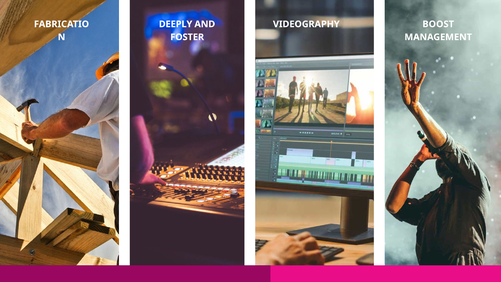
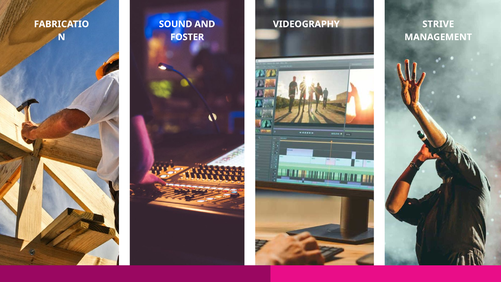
DEEPLY: DEEPLY -> SOUND
BOOST: BOOST -> STRIVE
